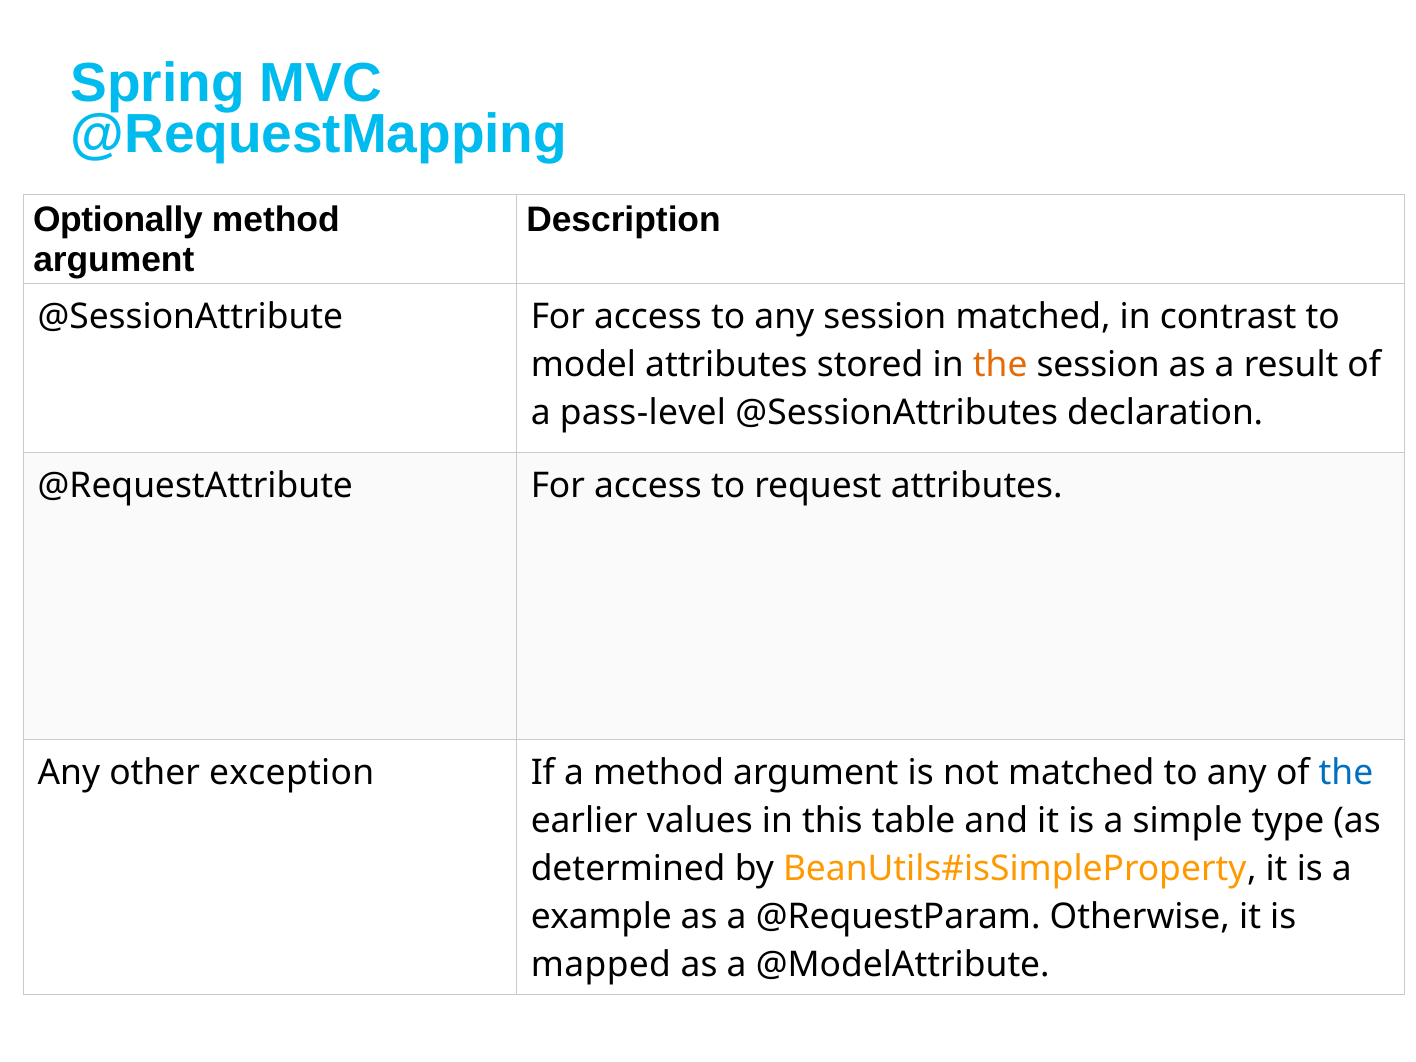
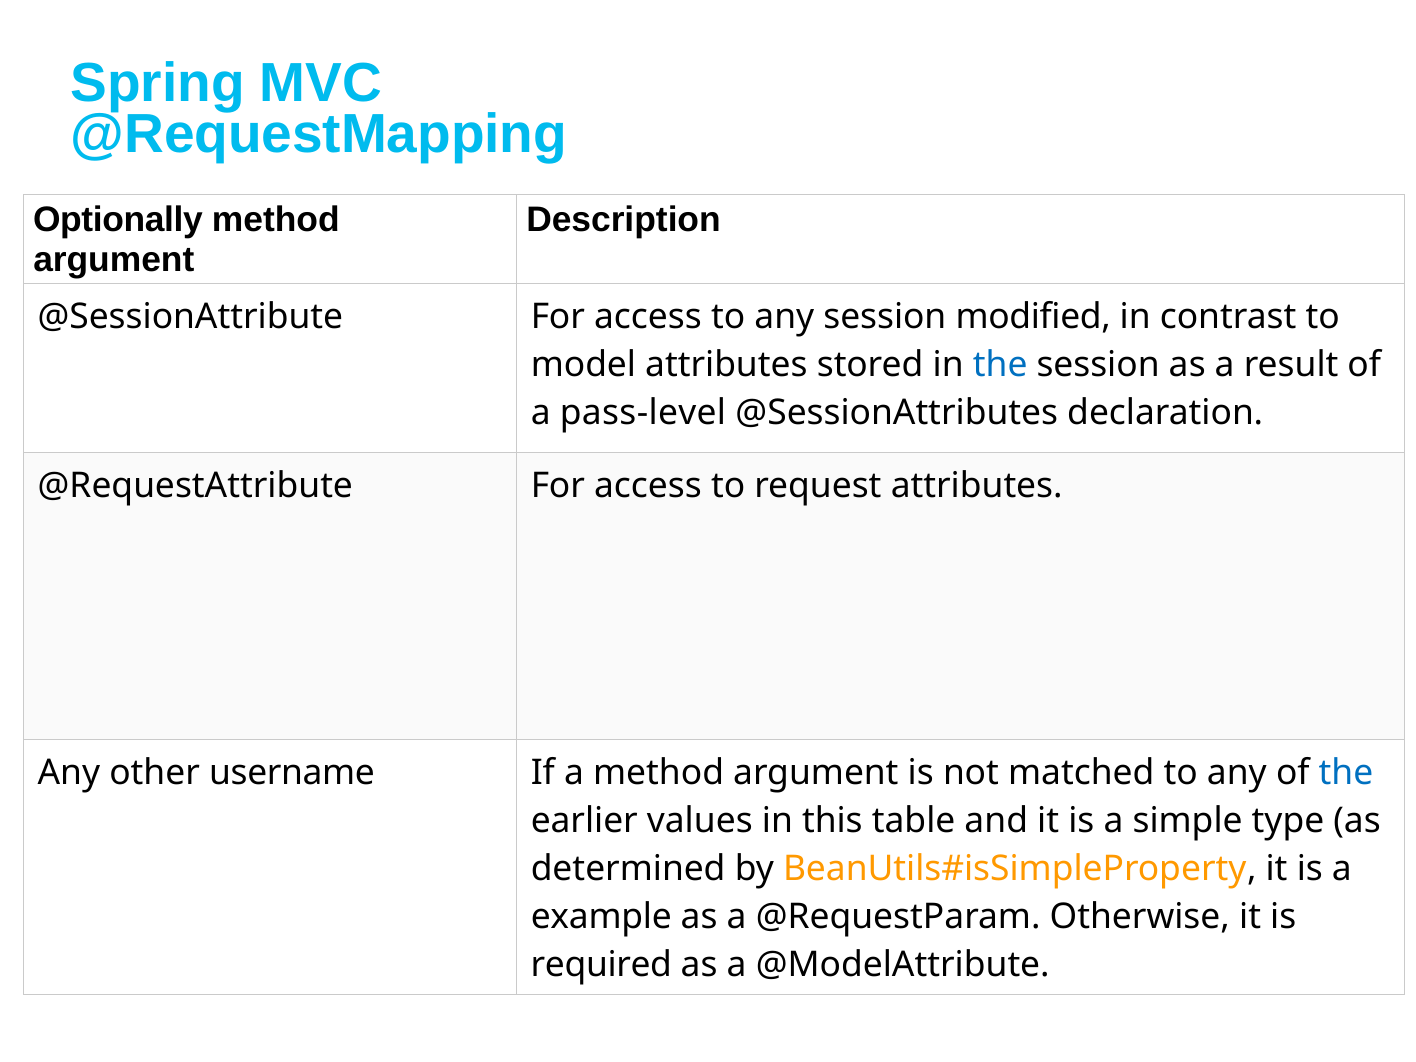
session matched: matched -> modified
the at (1000, 365) colour: orange -> blue
exception: exception -> username
mapped: mapped -> required
